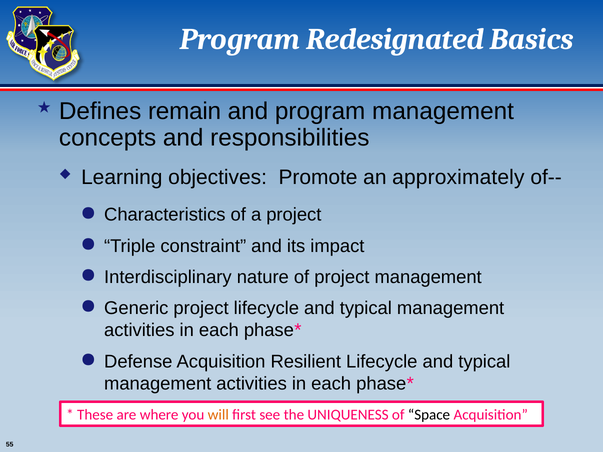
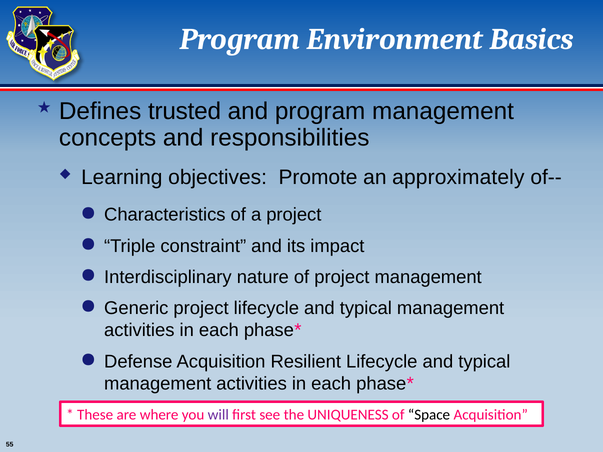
Redesignated: Redesignated -> Environment
remain: remain -> trusted
will colour: orange -> purple
